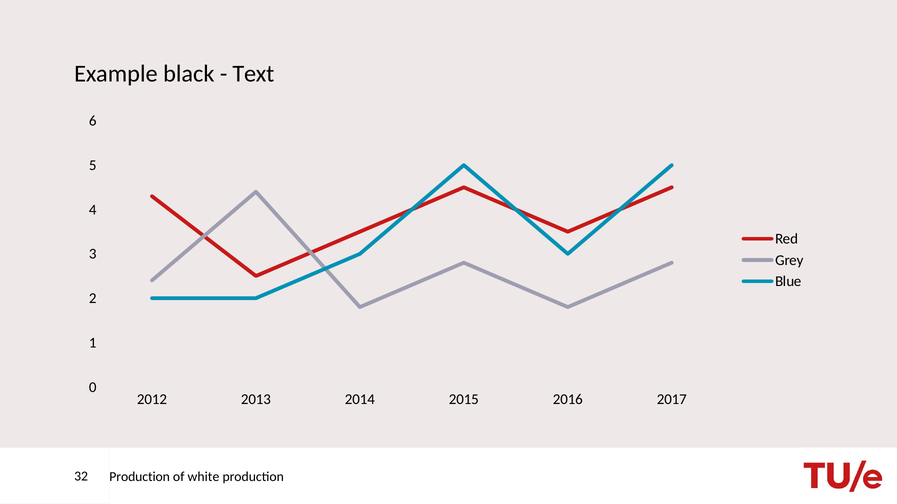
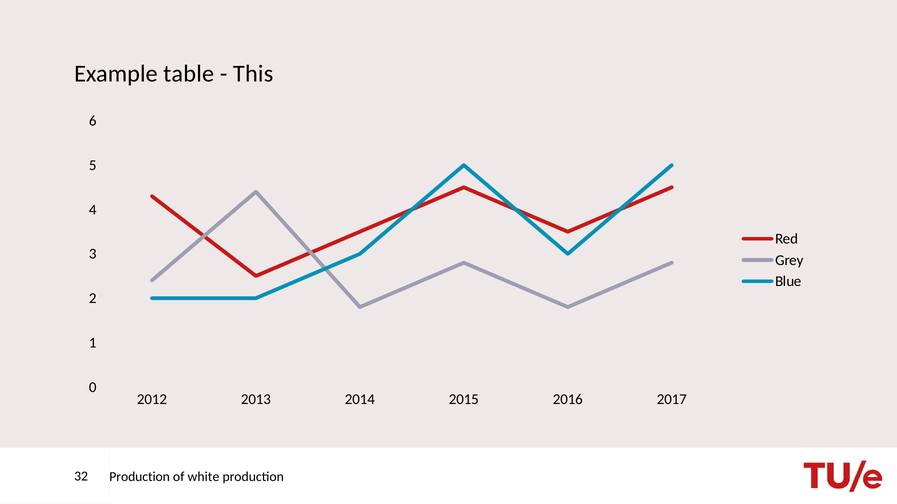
black: black -> table
Text: Text -> This
